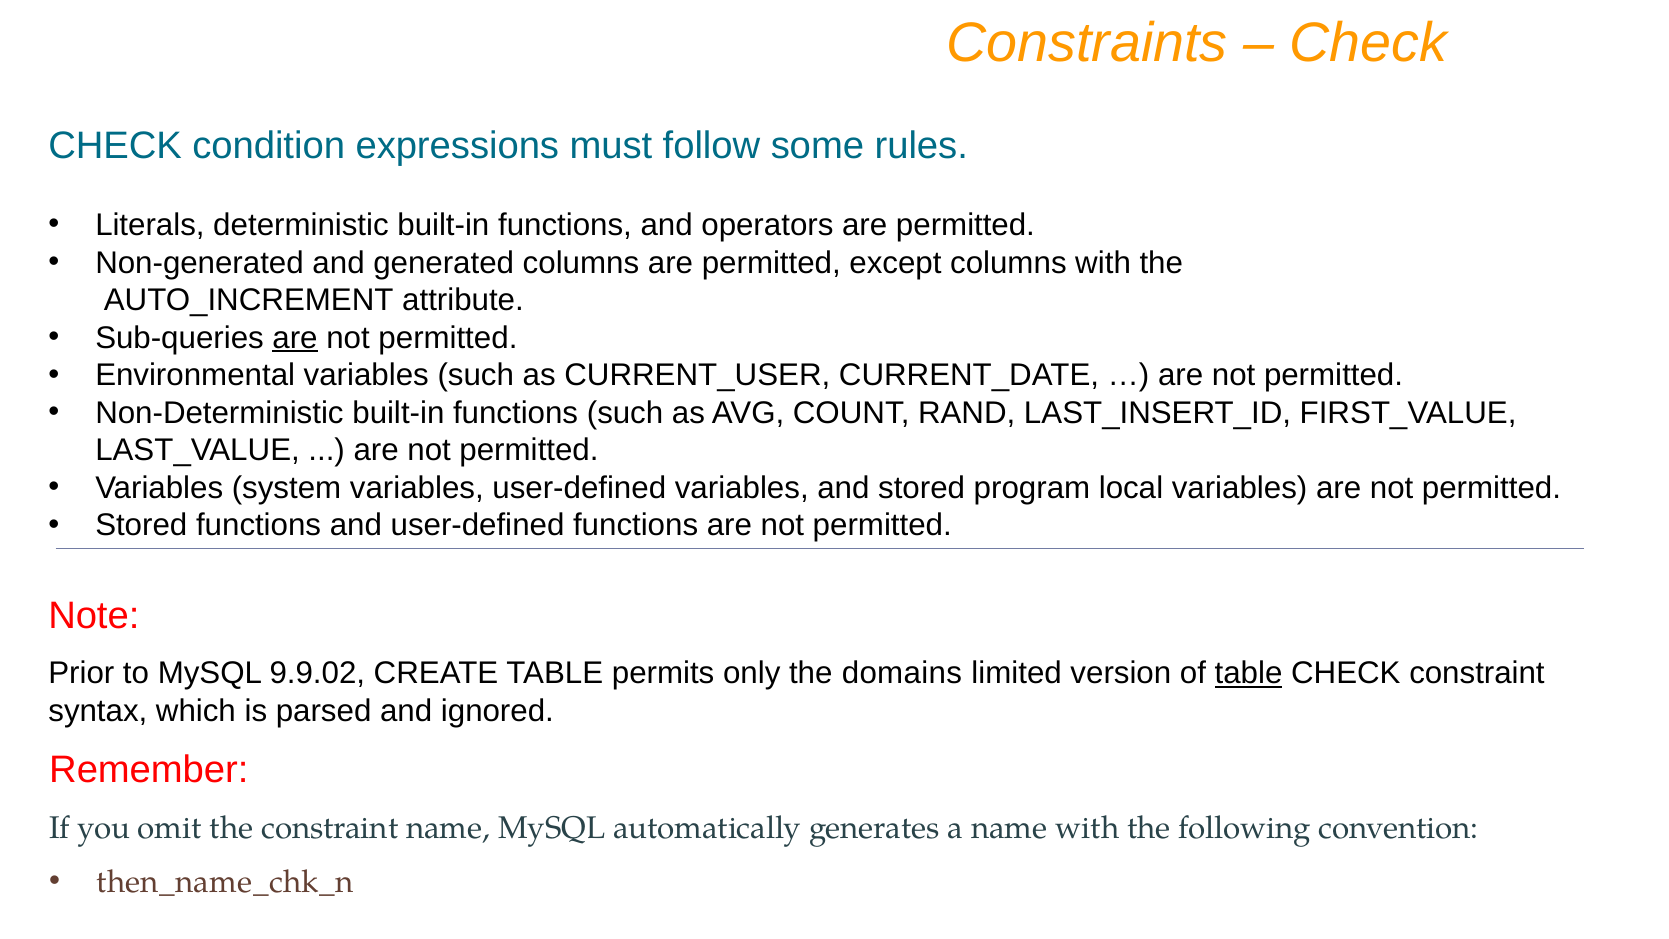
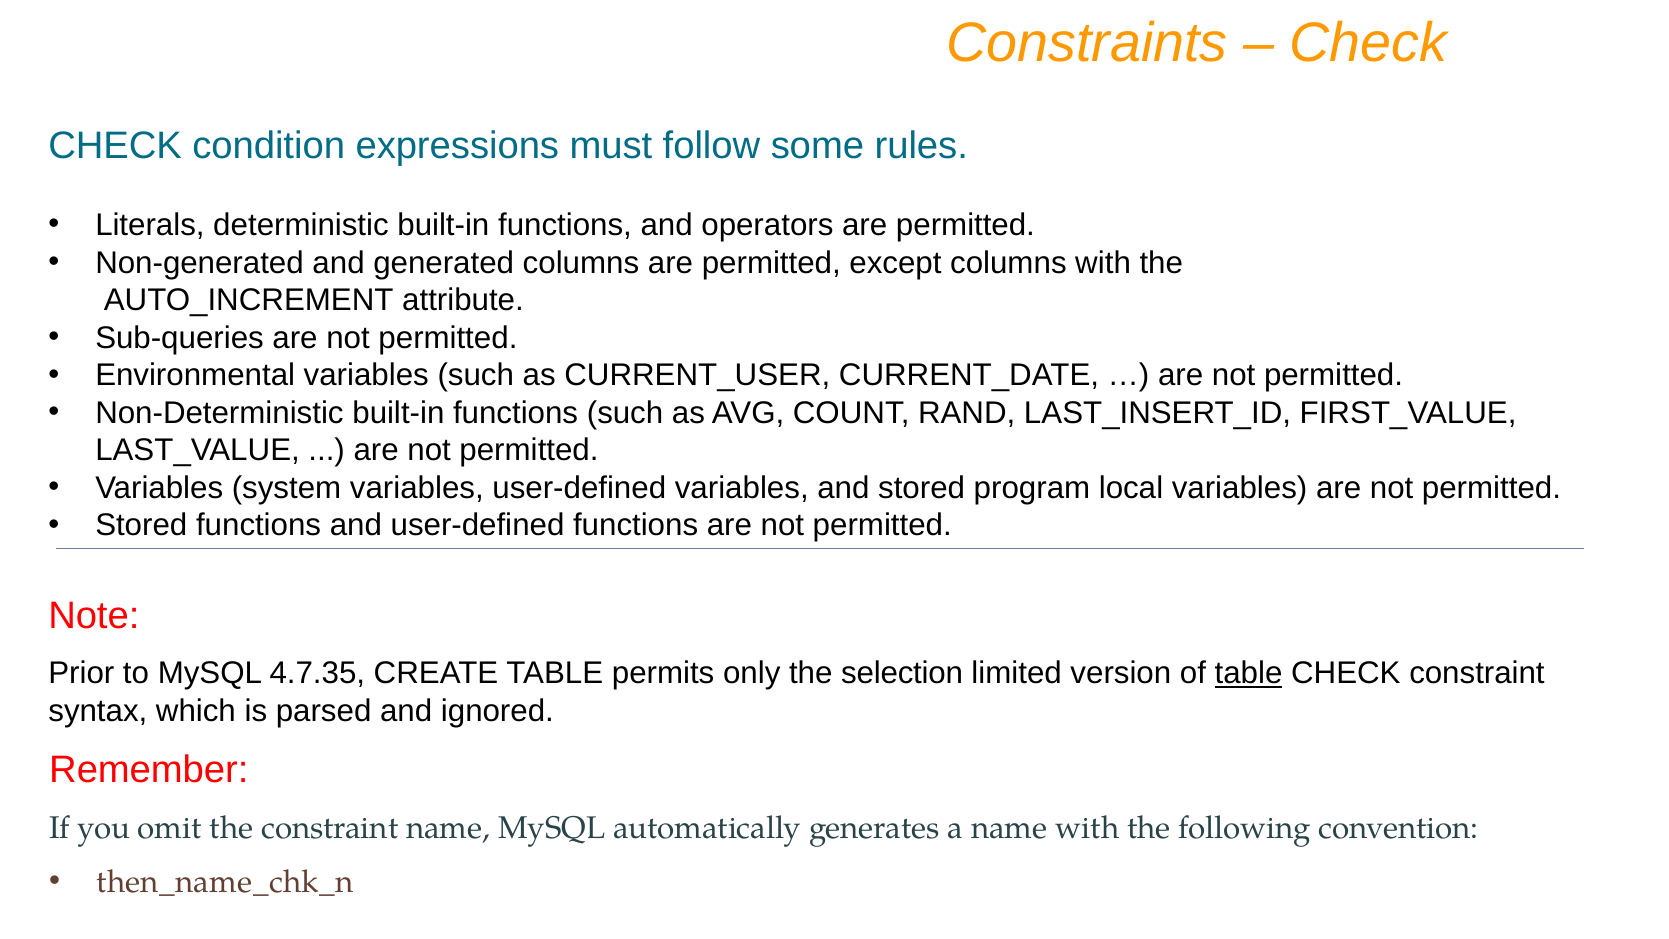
are at (295, 338) underline: present -> none
9.9.02: 9.9.02 -> 4.7.35
domains: domains -> selection
